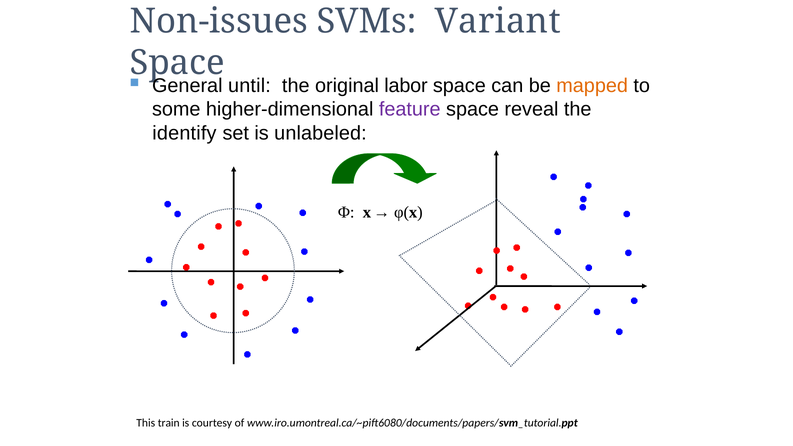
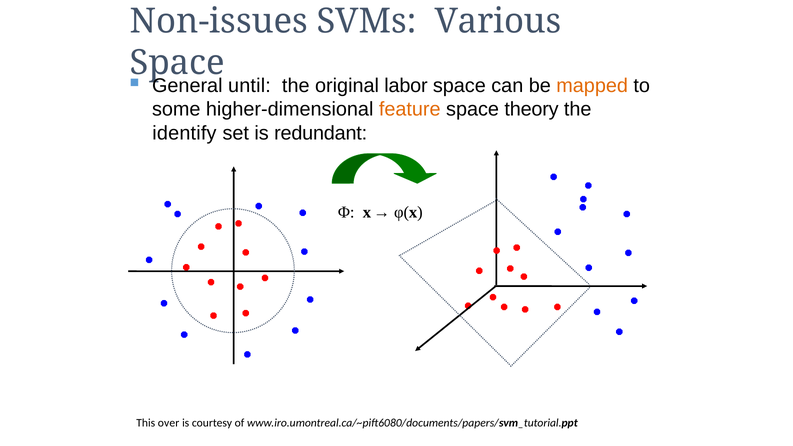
Variant: Variant -> Various
feature colour: purple -> orange
reveal: reveal -> theory
unlabeled: unlabeled -> redundant
train: train -> over
